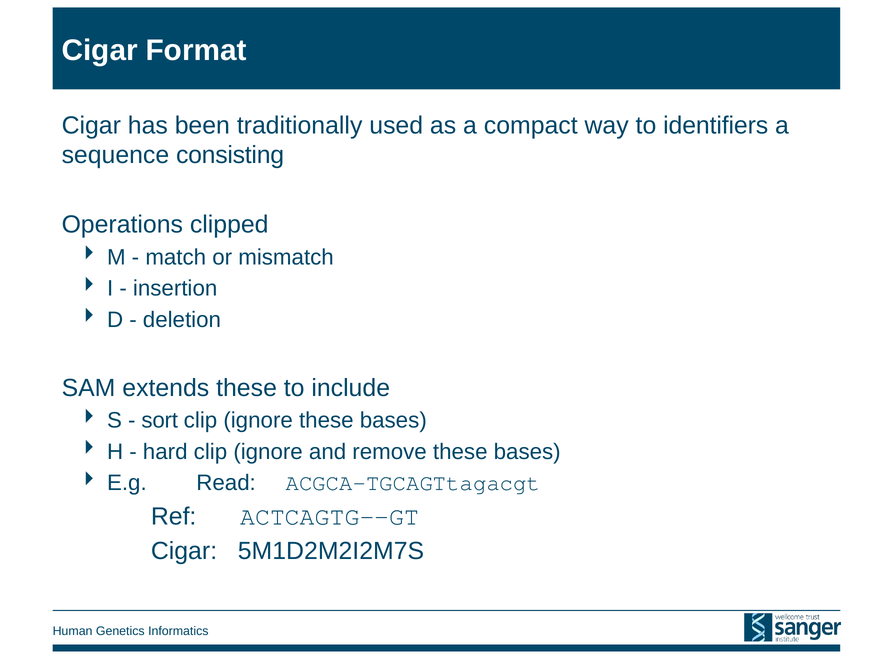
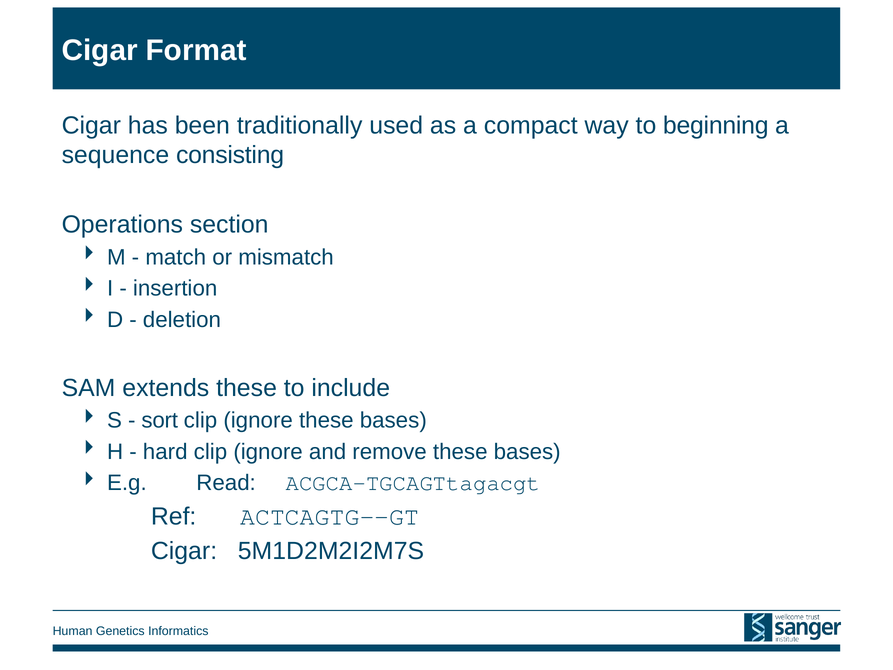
identifiers: identifiers -> beginning
clipped: clipped -> section
